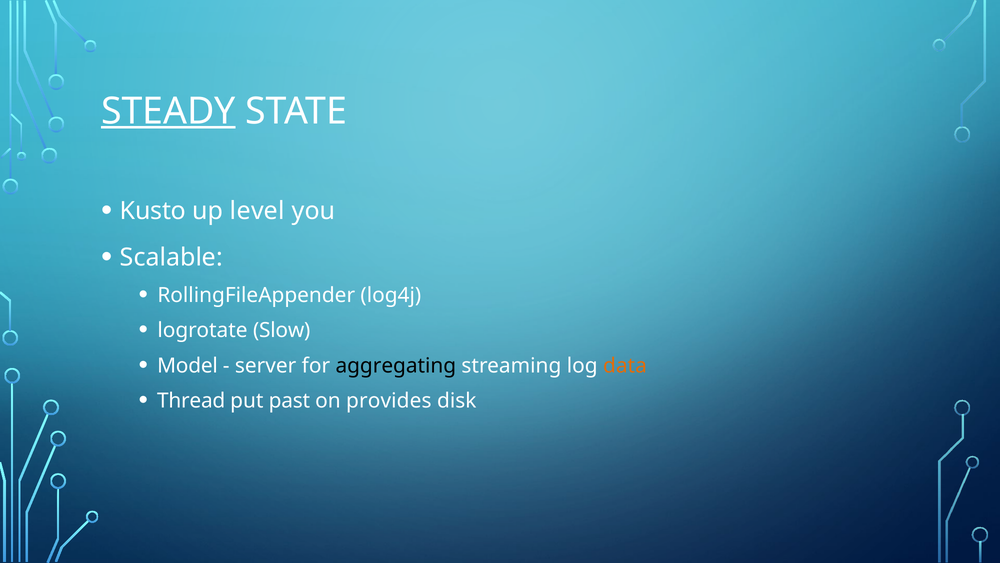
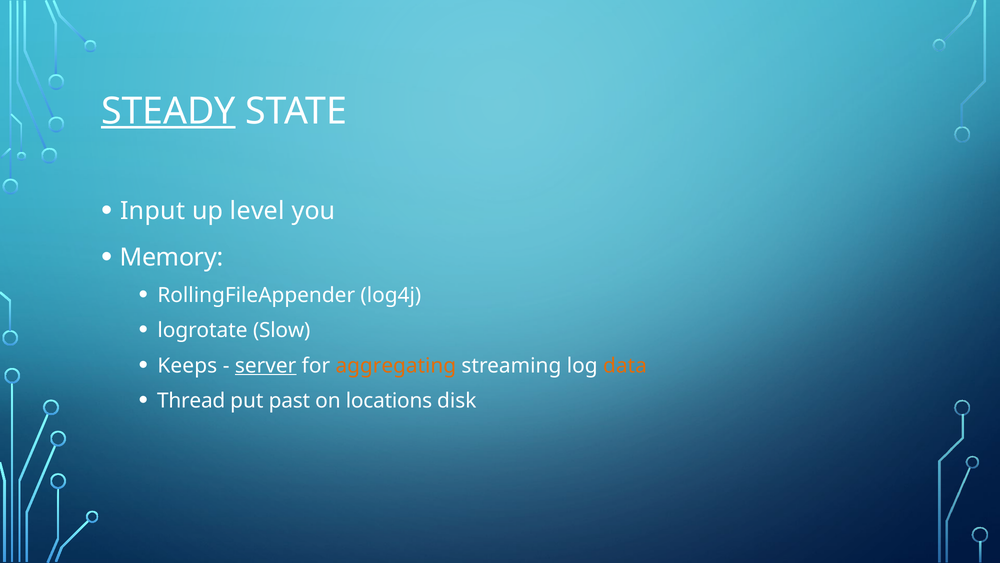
Kusto: Kusto -> Input
Scalable: Scalable -> Memory
Model: Model -> Keeps
server underline: none -> present
aggregating colour: black -> orange
provides: provides -> locations
